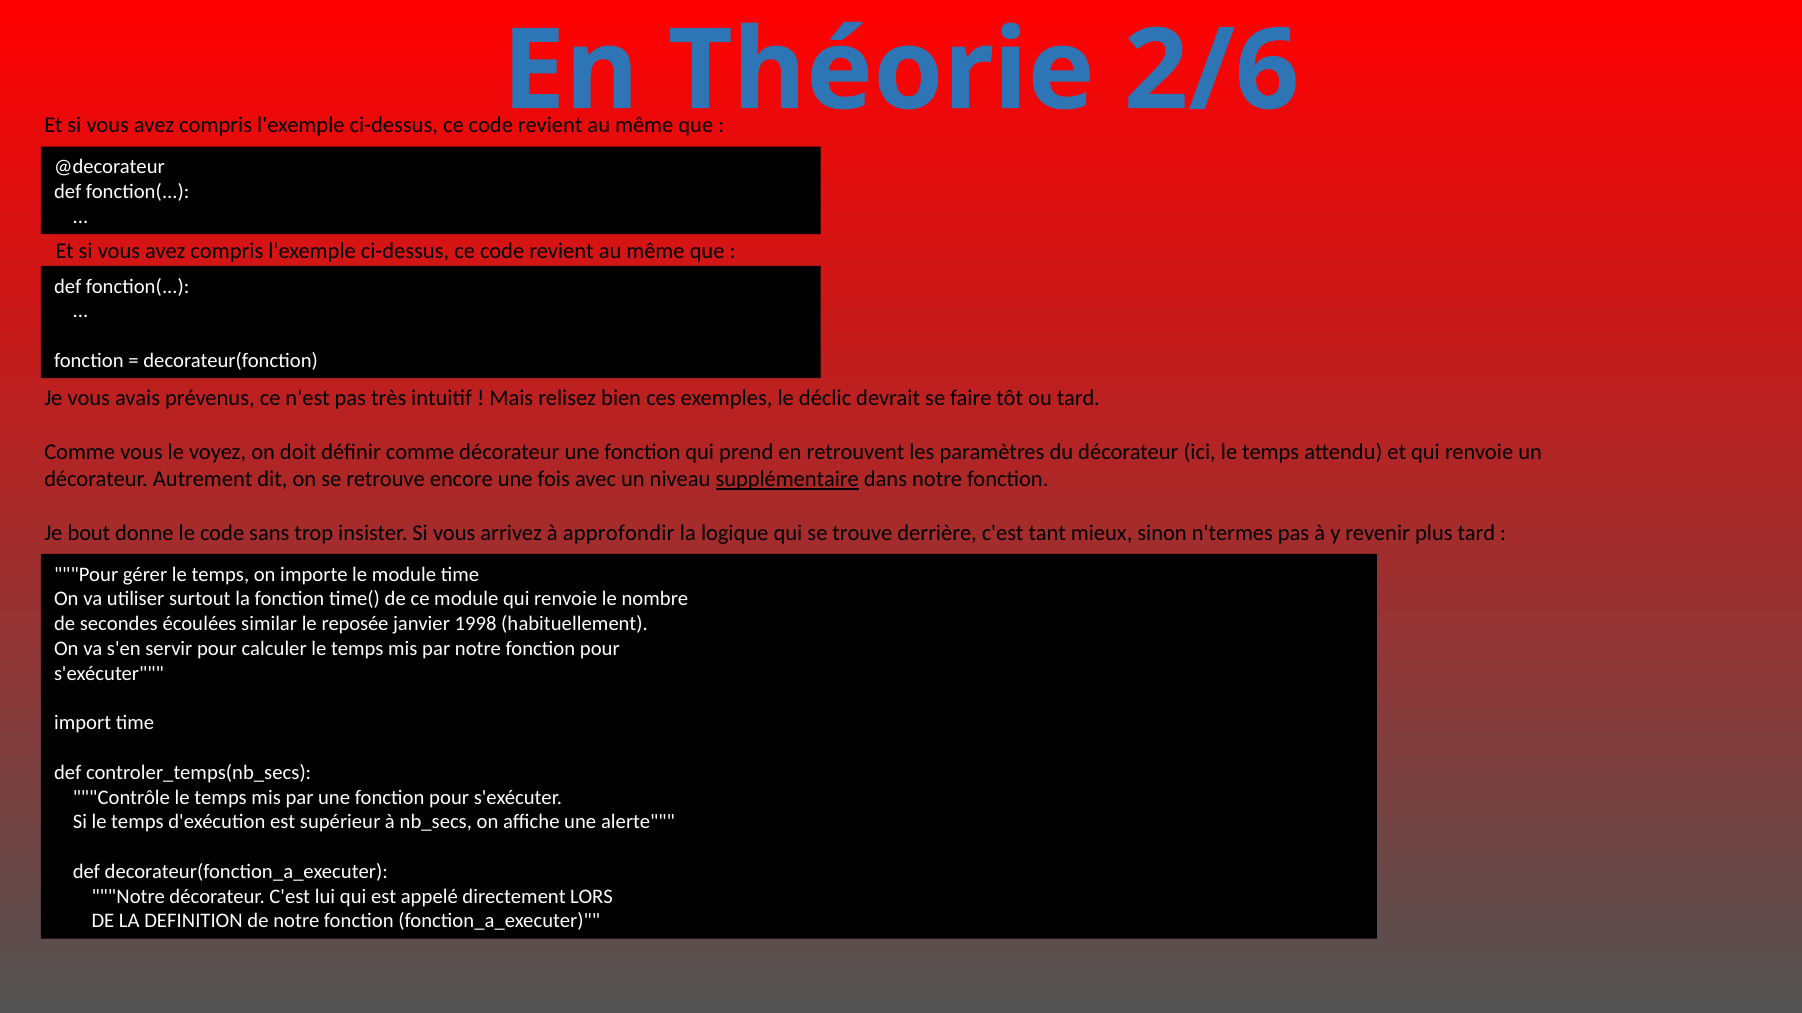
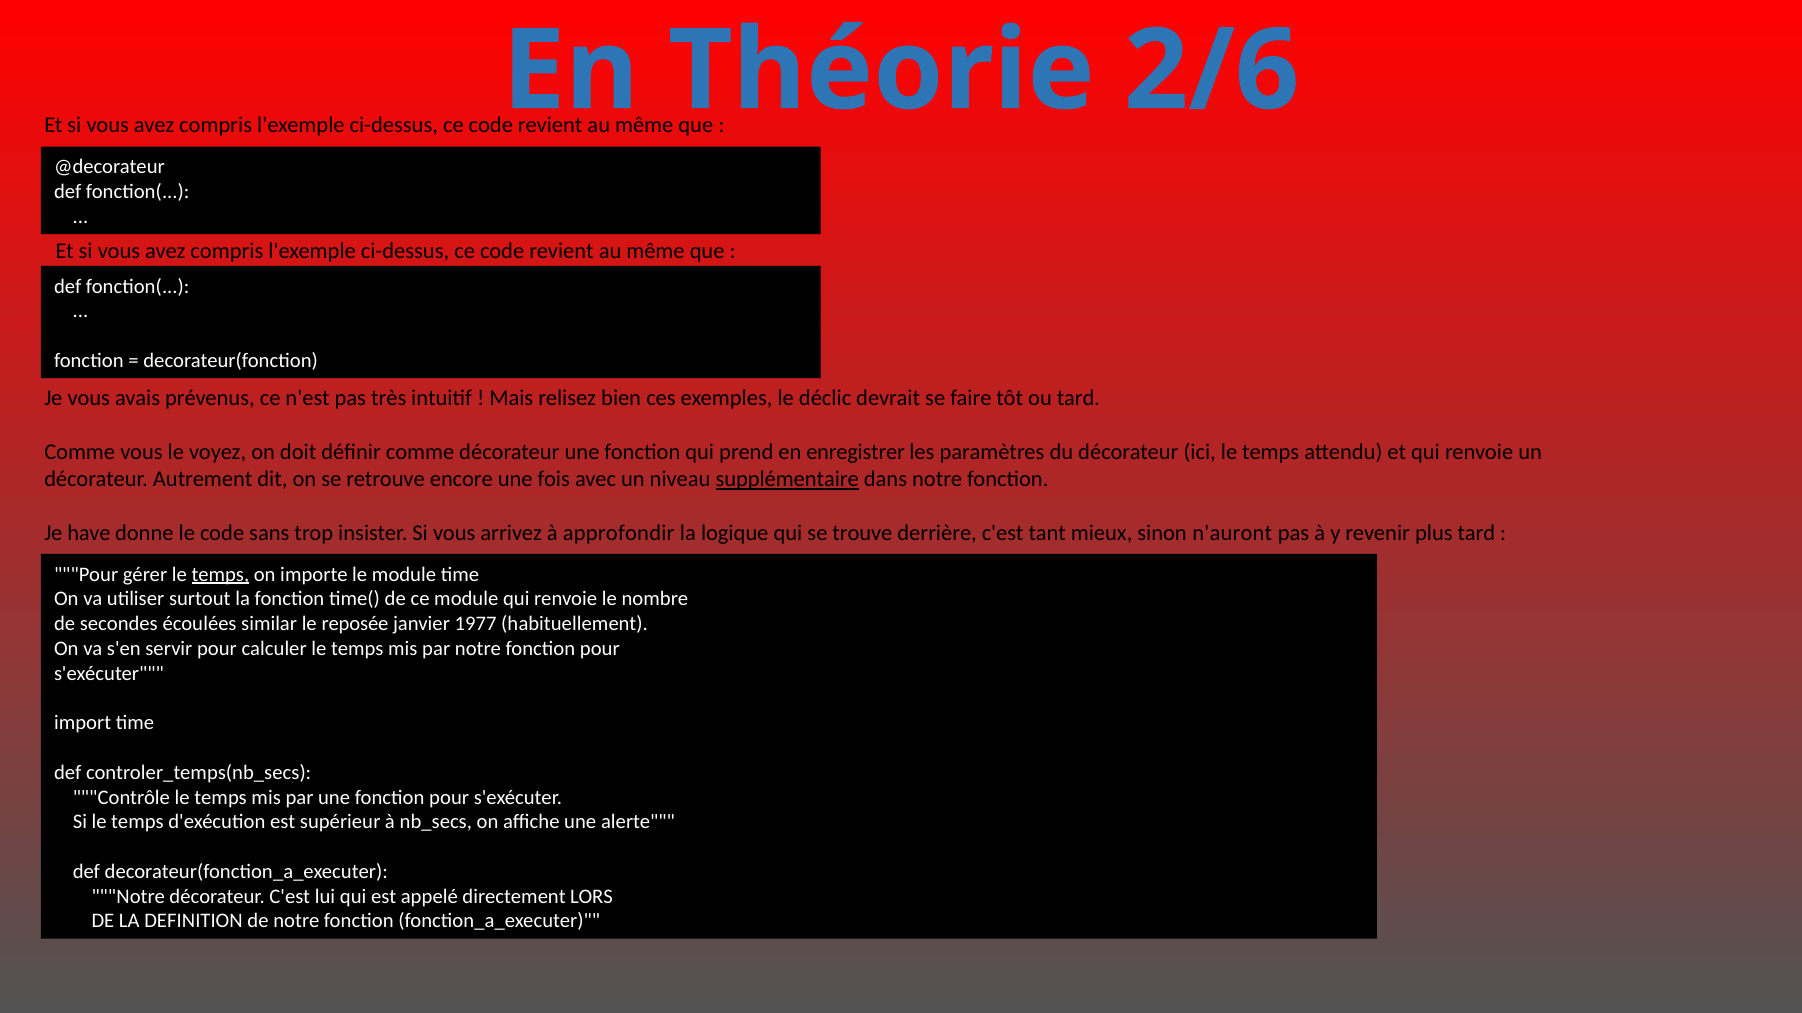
retrouvent: retrouvent -> enregistrer
bout: bout -> have
n'termes: n'termes -> n'auront
temps at (220, 575) underline: none -> present
1998: 1998 -> 1977
